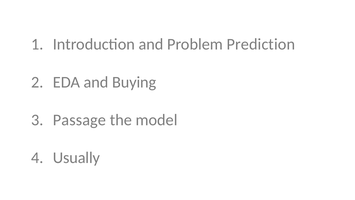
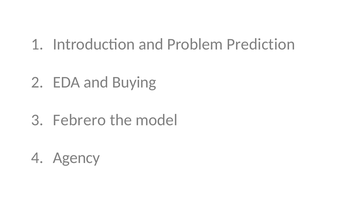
Passage: Passage -> Febrero
Usually: Usually -> Agency
